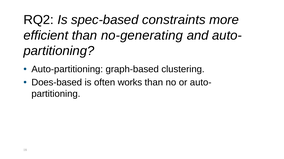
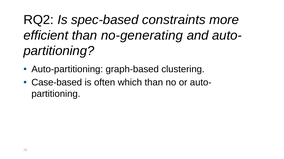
Does-based: Does-based -> Case-based
works: works -> which
